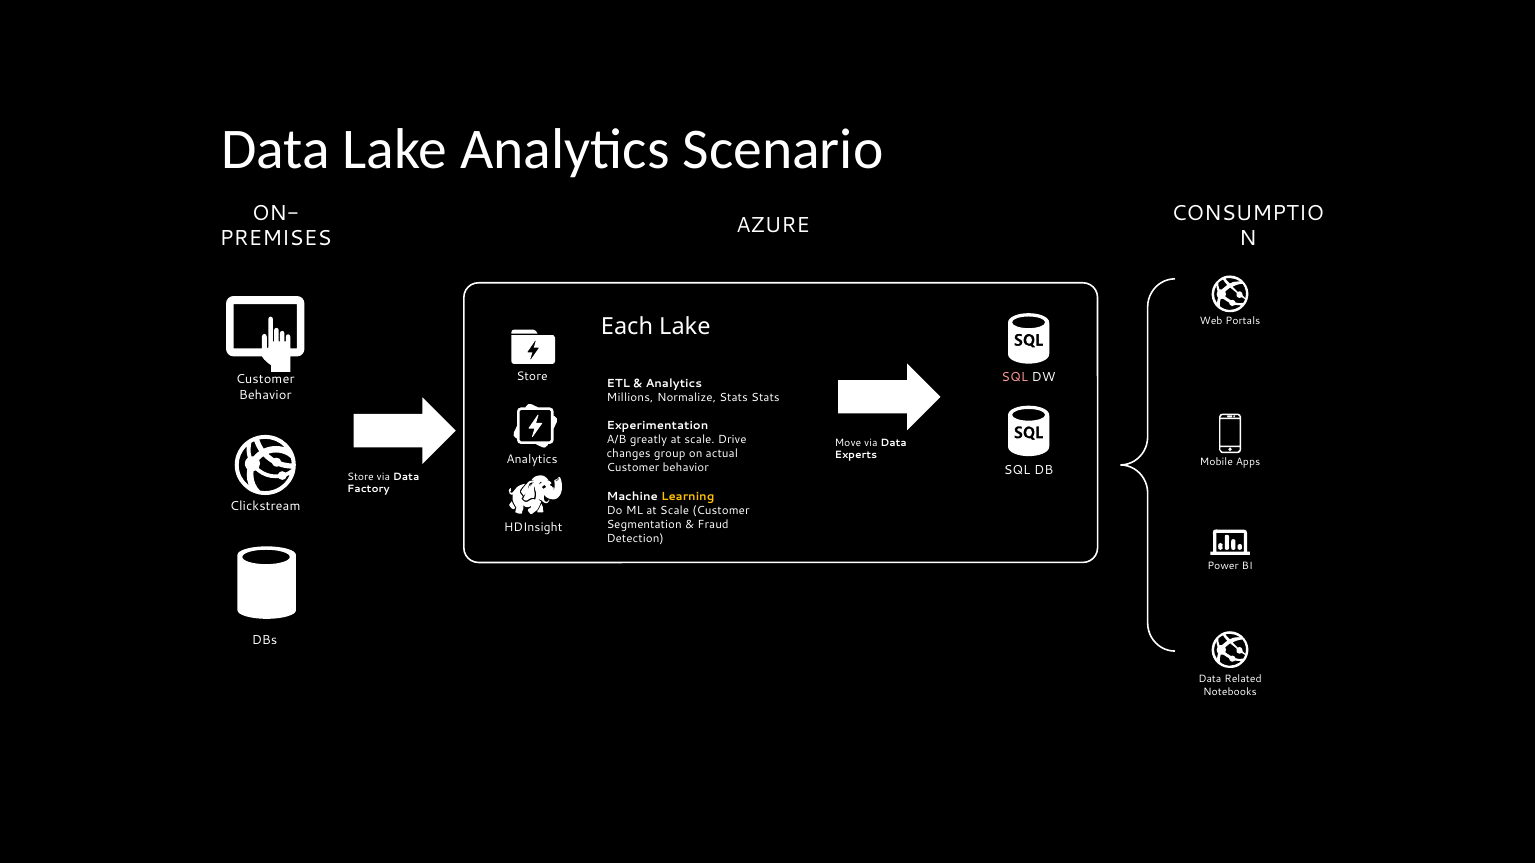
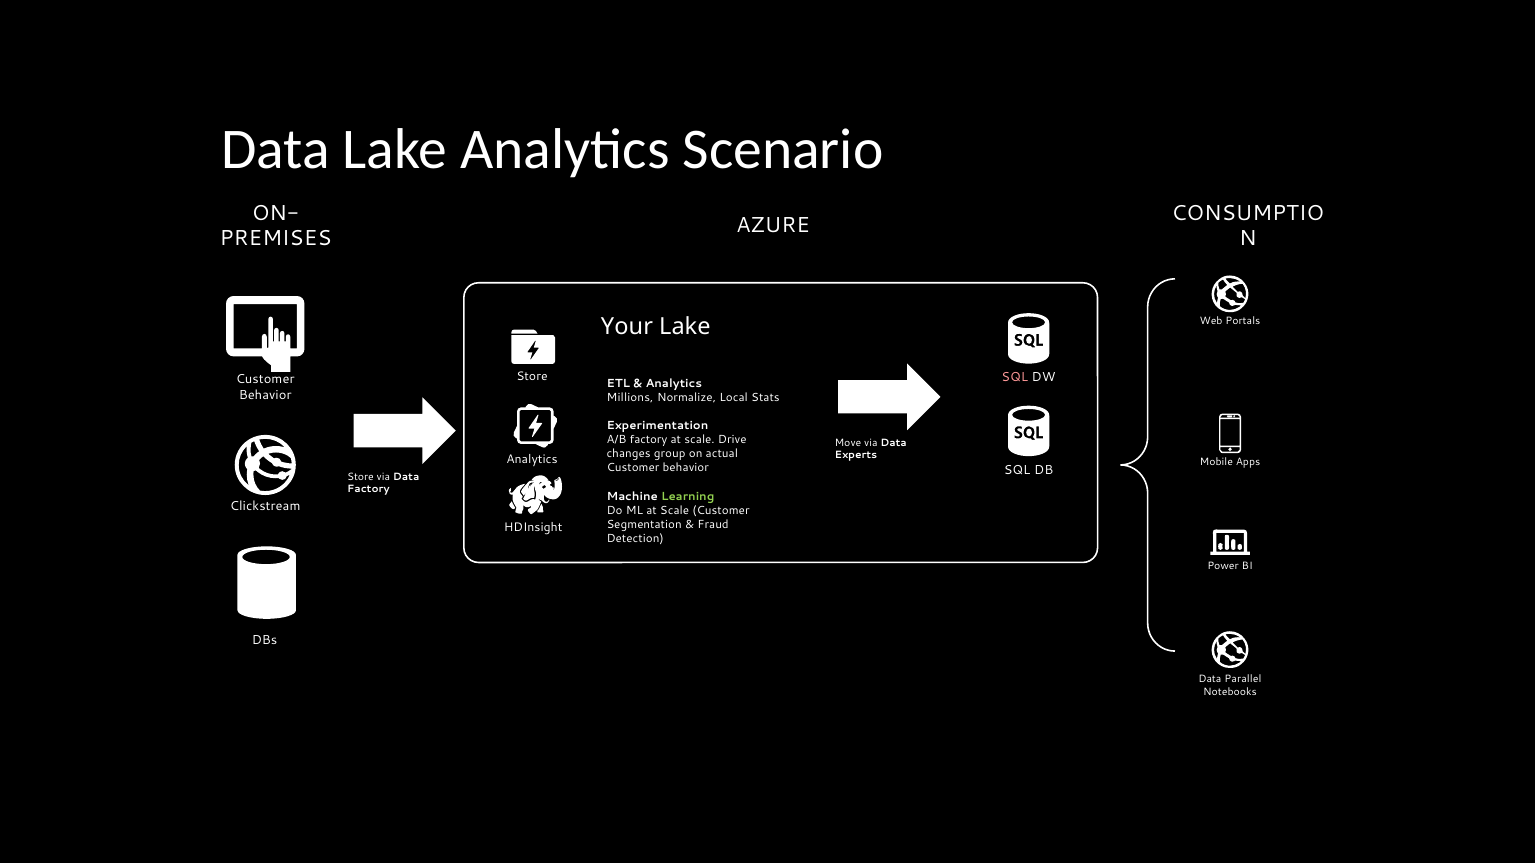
Each: Each -> Your
Normalize Stats: Stats -> Local
A/B greatly: greatly -> factory
Learning colour: yellow -> light green
Related: Related -> Parallel
